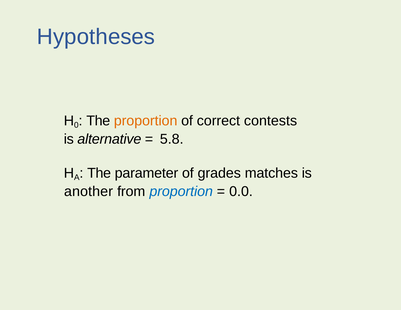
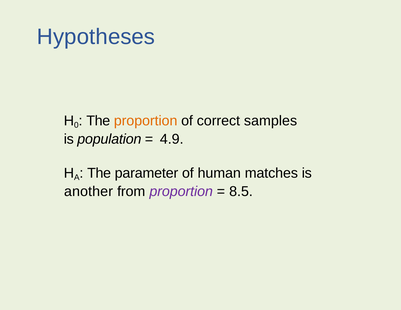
contests: contests -> samples
alternative: alternative -> population
5.8: 5.8 -> 4.9
grades: grades -> human
proportion at (181, 191) colour: blue -> purple
0.0: 0.0 -> 8.5
